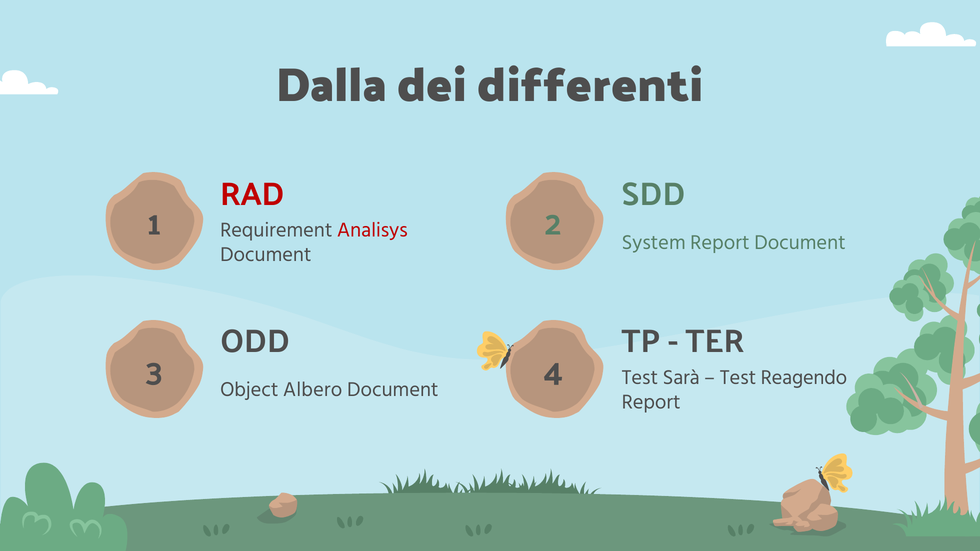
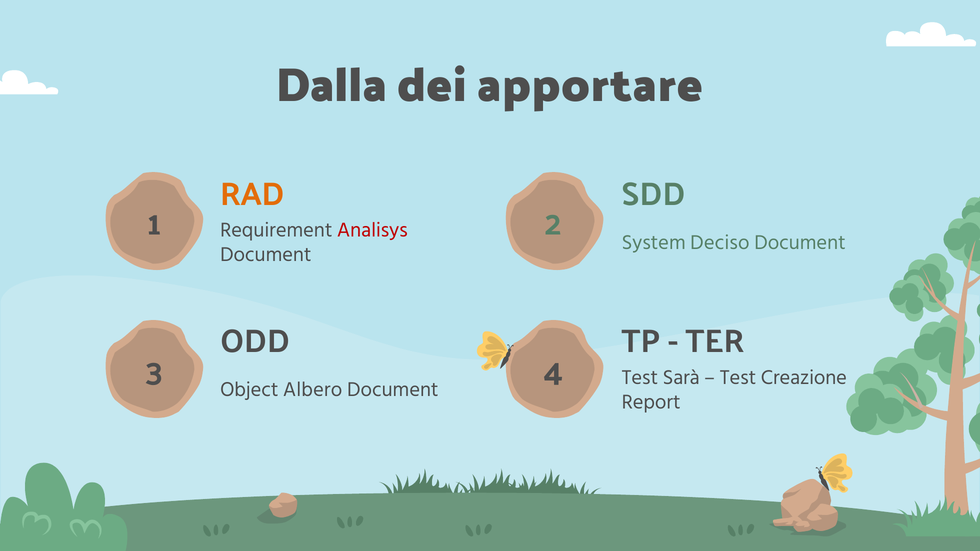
differenti: differenti -> apportare
RAD colour: red -> orange
System Report: Report -> Deciso
Reagendo: Reagendo -> Creazione
